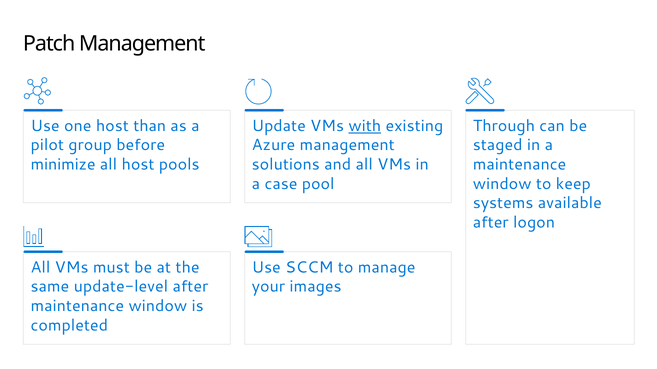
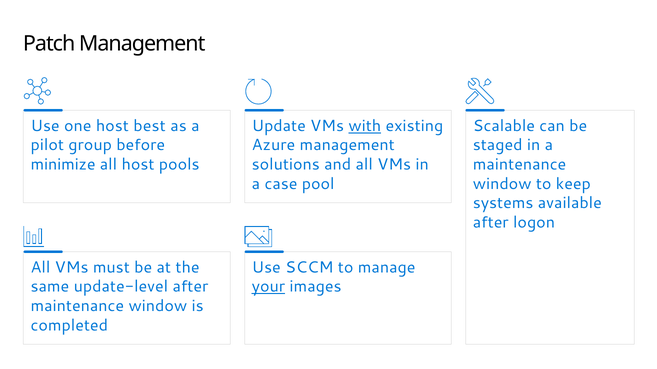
than: than -> best
Through: Through -> Scalable
your underline: none -> present
